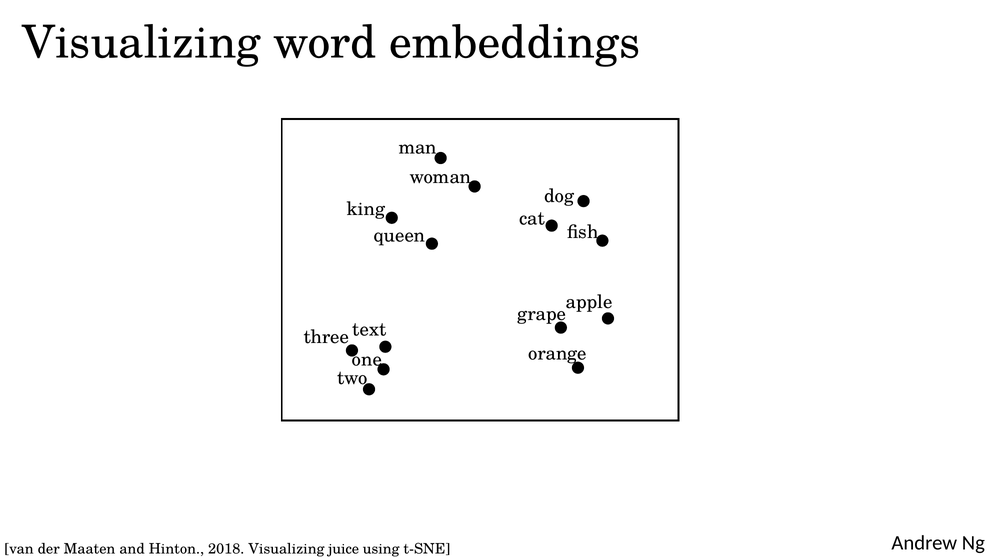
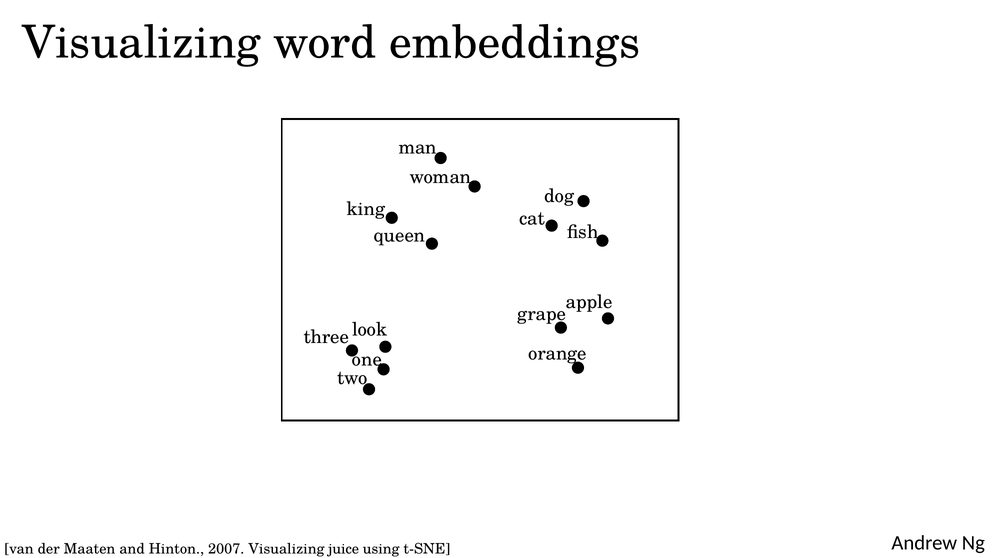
text: text -> look
2018: 2018 -> 2007
